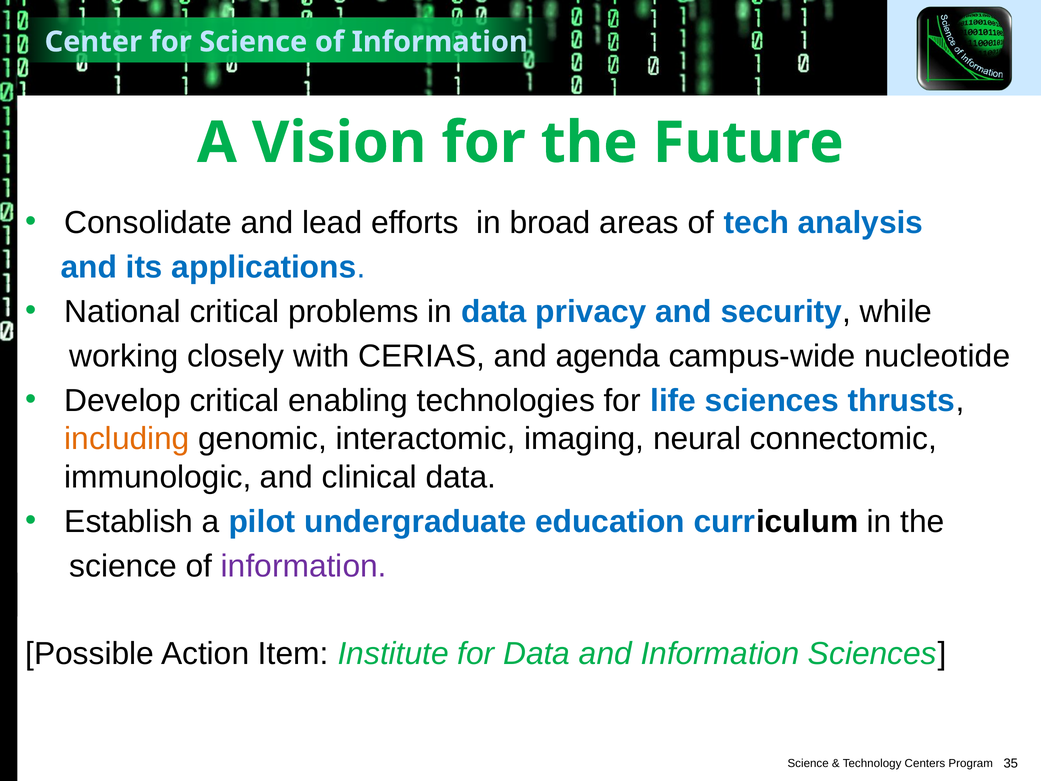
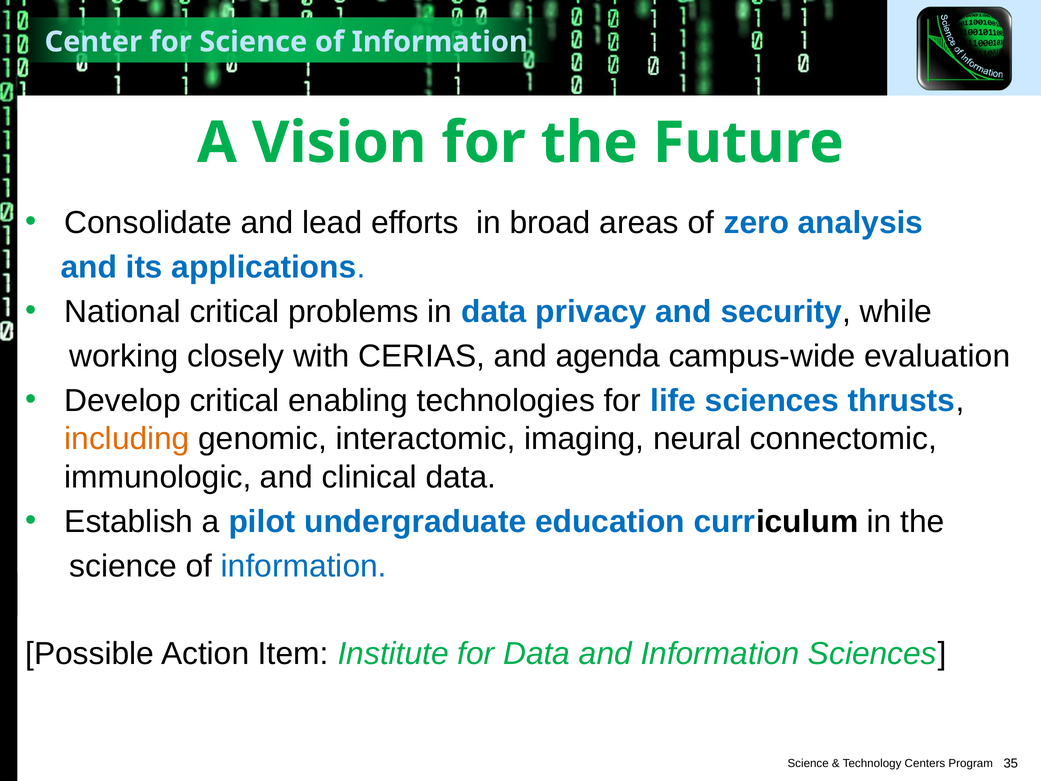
tech: tech -> zero
nucleotide: nucleotide -> evaluation
information at (304, 566) colour: purple -> blue
